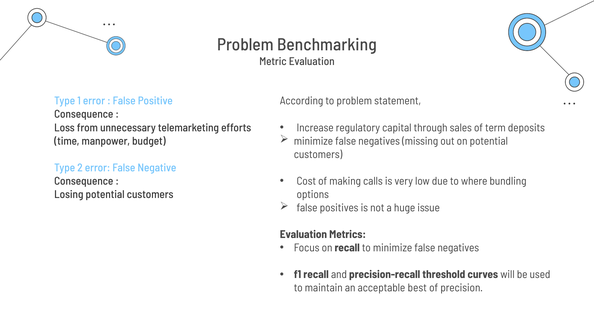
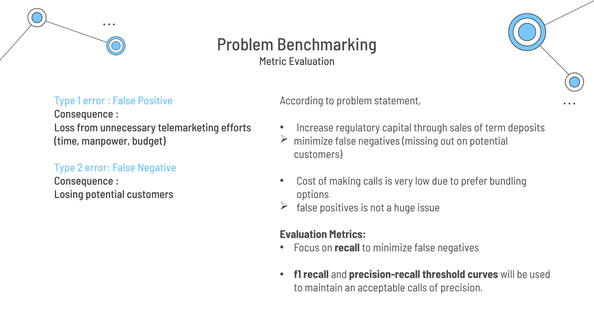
where: where -> prefer
acceptable best: best -> calls
